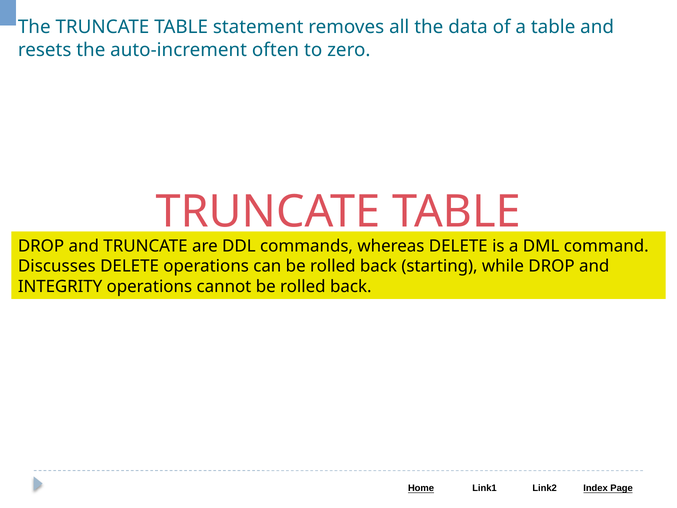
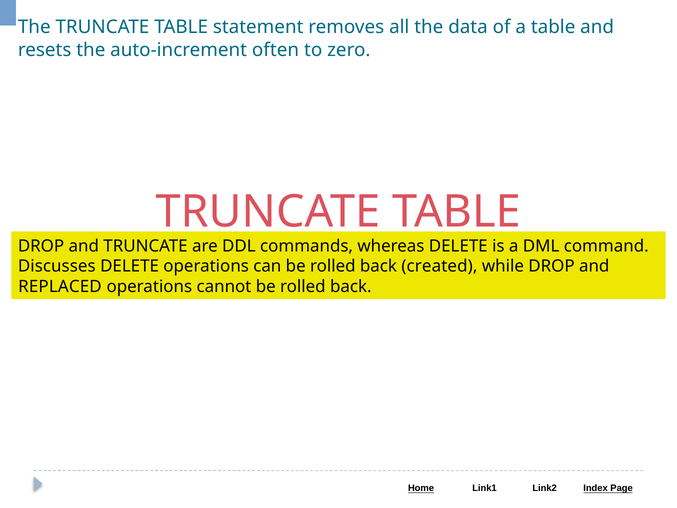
starting: starting -> created
INTEGRITY: INTEGRITY -> REPLACED
